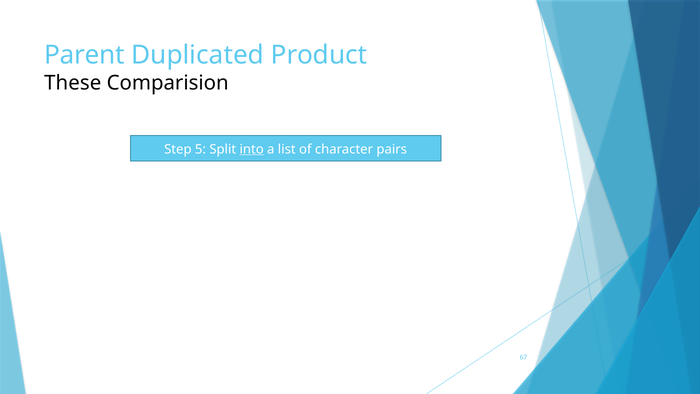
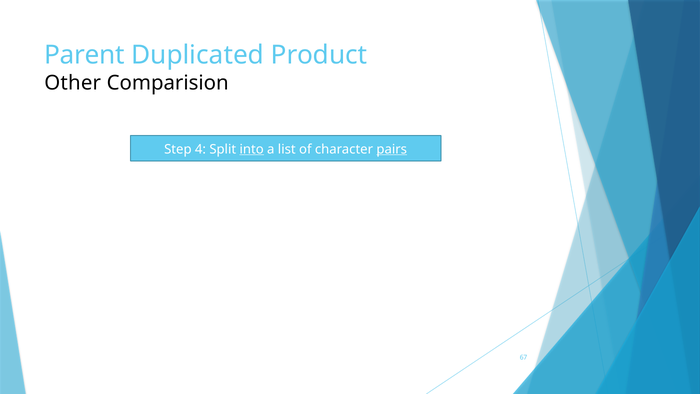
These: These -> Other
5: 5 -> 4
pairs underline: none -> present
